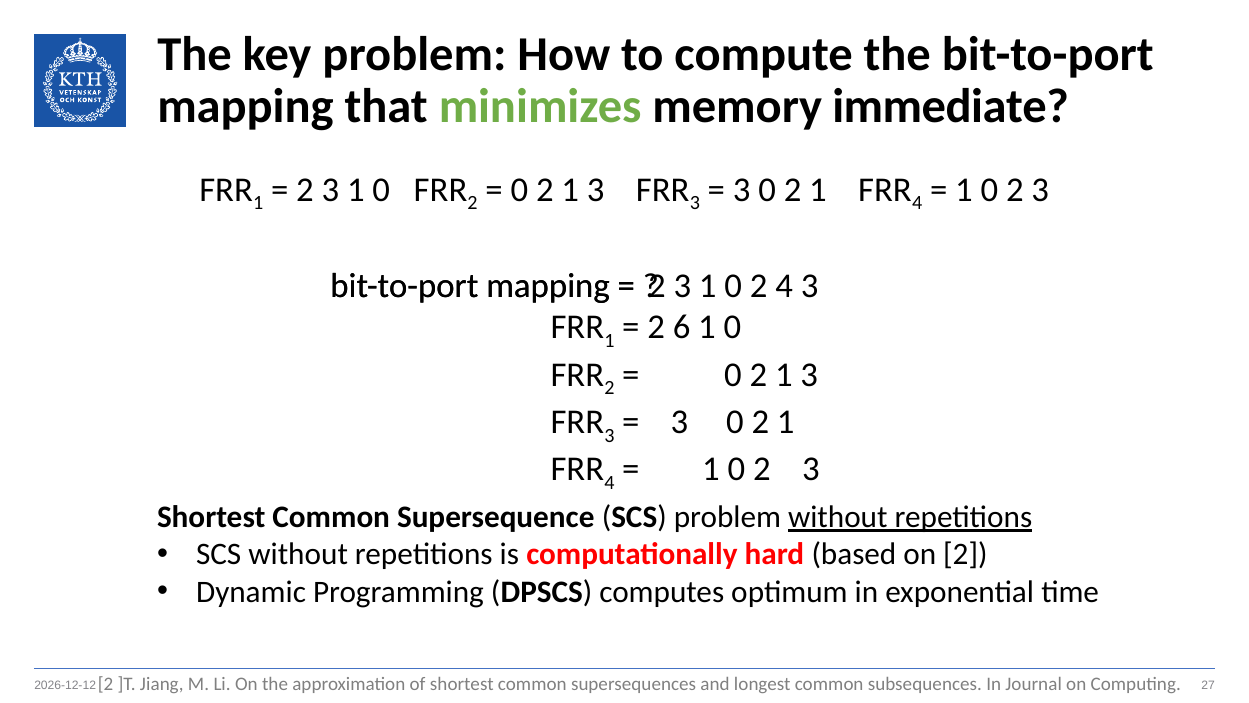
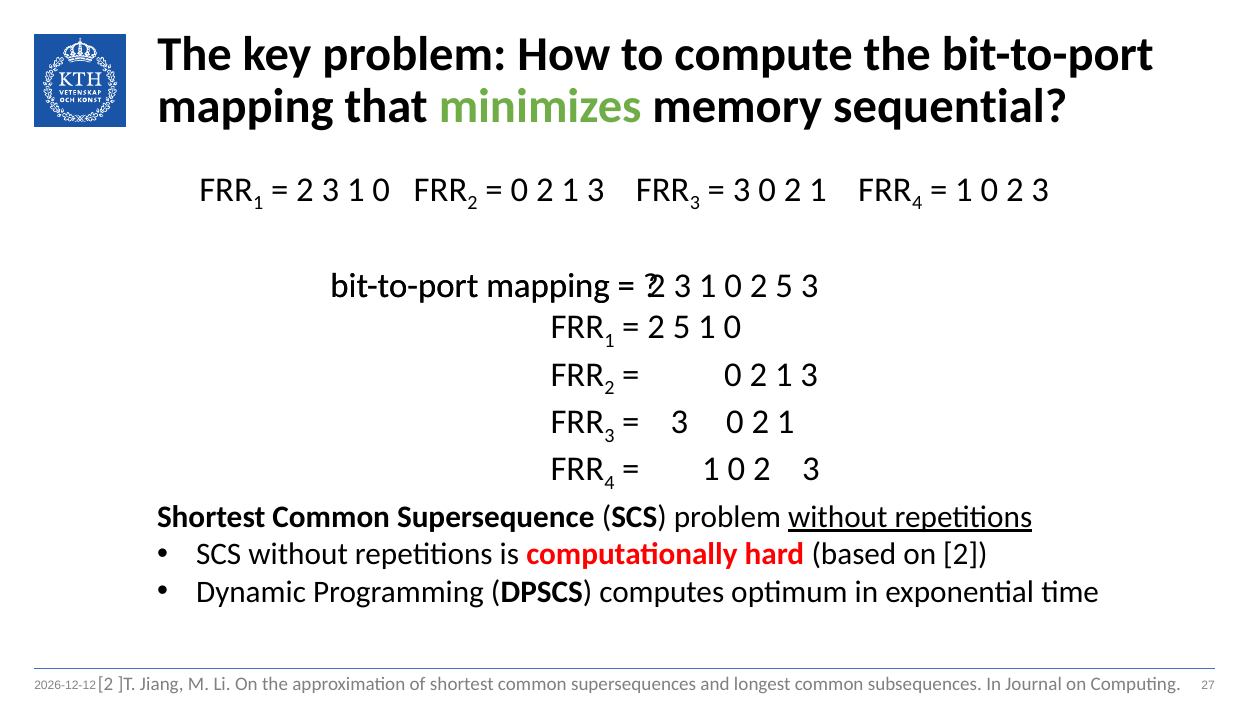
immediate: immediate -> sequential
0 2 4: 4 -> 5
6 at (682, 327): 6 -> 5
